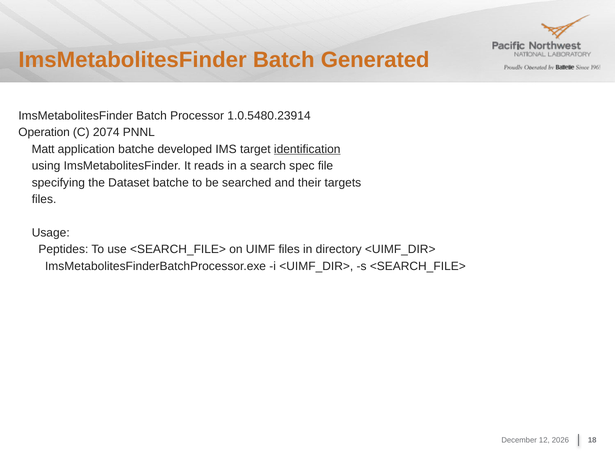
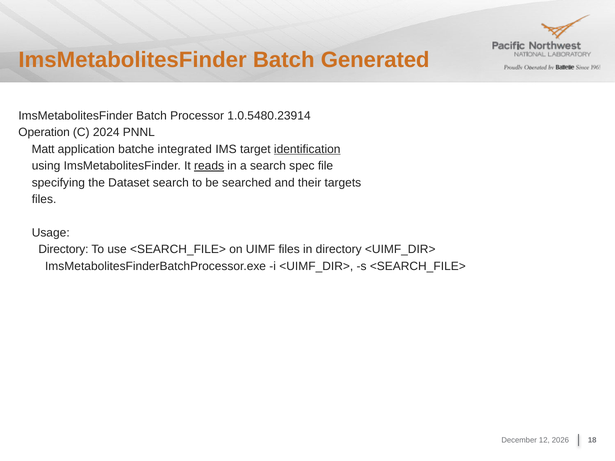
2074: 2074 -> 2024
developed: developed -> integrated
reads underline: none -> present
Dataset batche: batche -> search
Peptides at (63, 250): Peptides -> Directory
